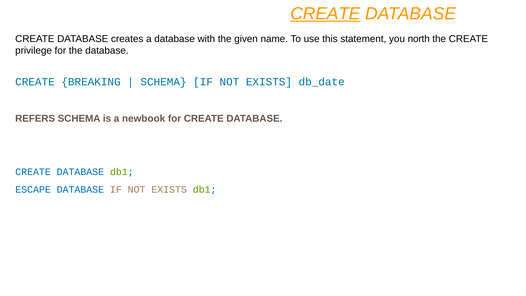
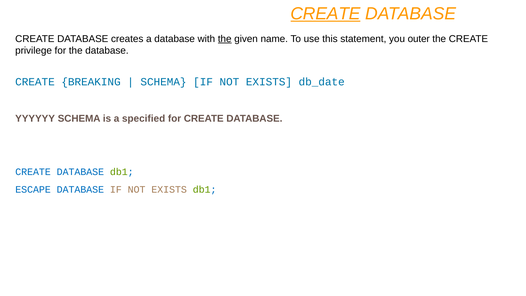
the at (225, 39) underline: none -> present
north: north -> outer
REFERS: REFERS -> YYYYYY
newbook: newbook -> specified
